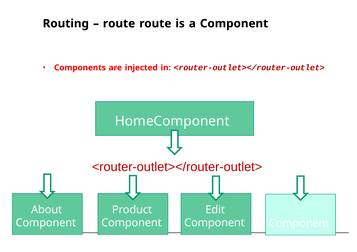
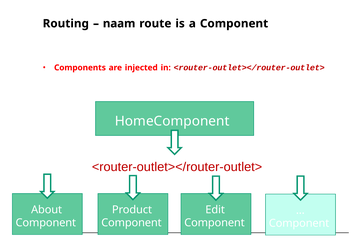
route at (119, 24): route -> naam
